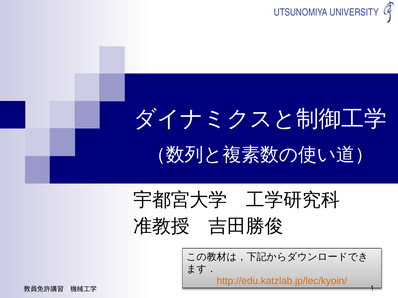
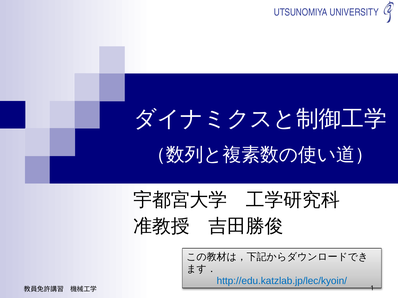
http://edu.katzlab.jp/lec/kyoin/ colour: orange -> blue
